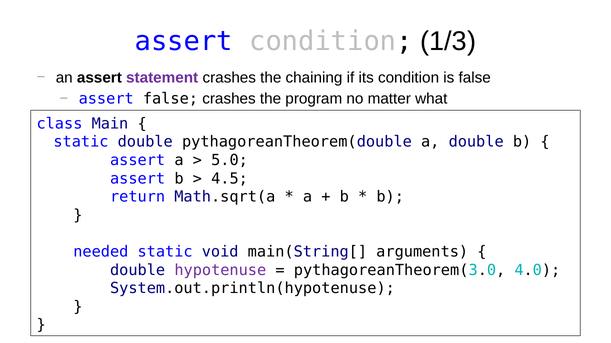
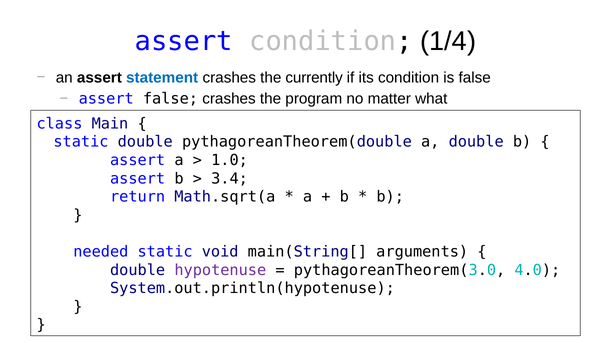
1/3: 1/3 -> 1/4
statement colour: purple -> blue
chaining: chaining -> currently
5.0: 5.0 -> 1.0
4.5: 4.5 -> 3.4
